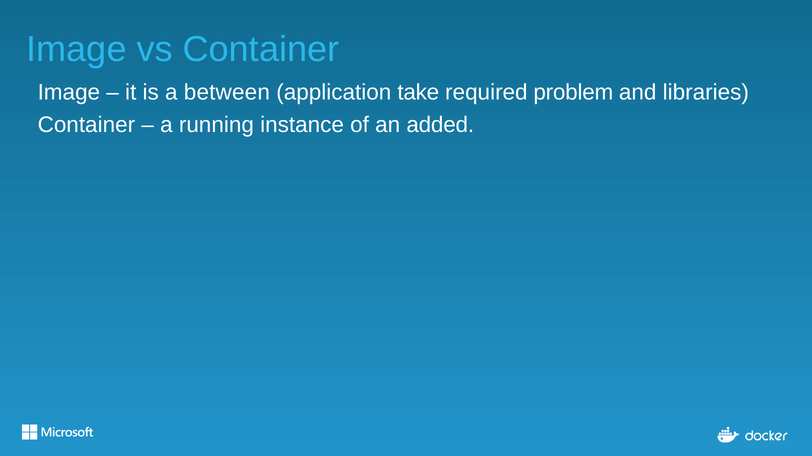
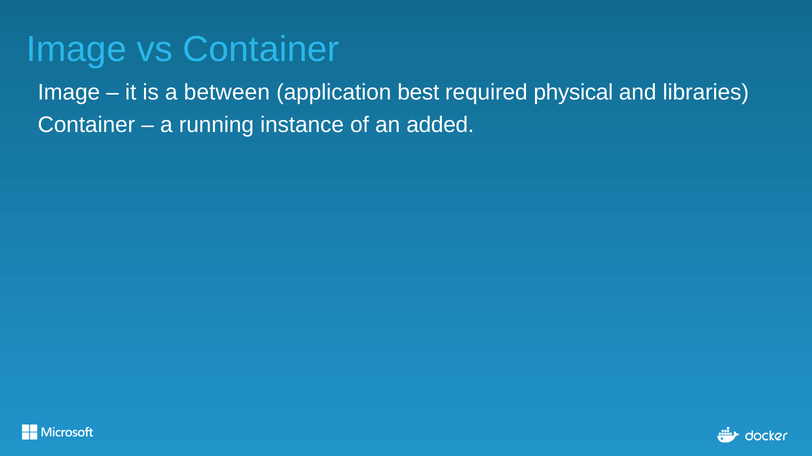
take: take -> best
problem: problem -> physical
